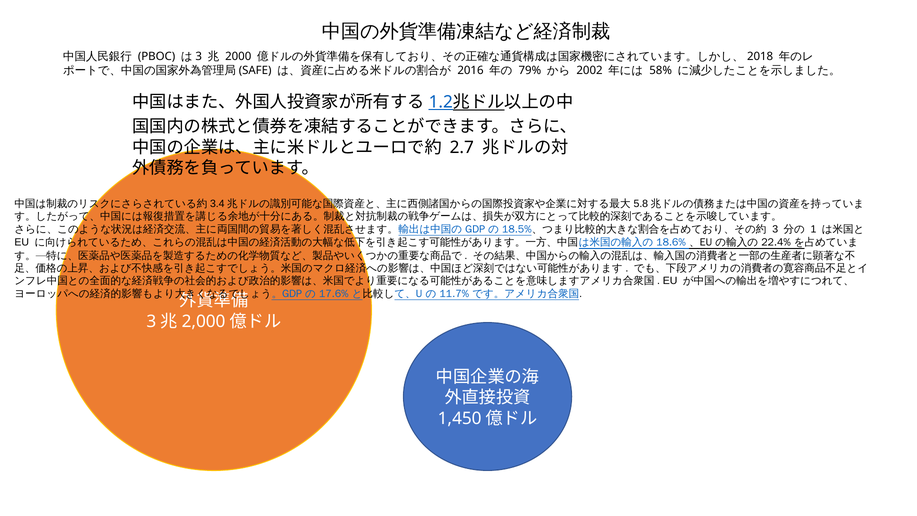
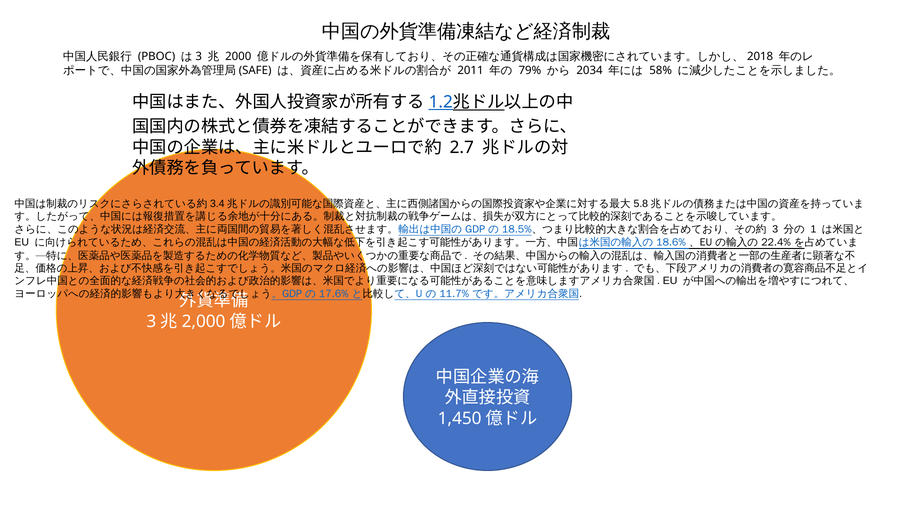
2016: 2016 -> 2011
2002: 2002 -> 2034
